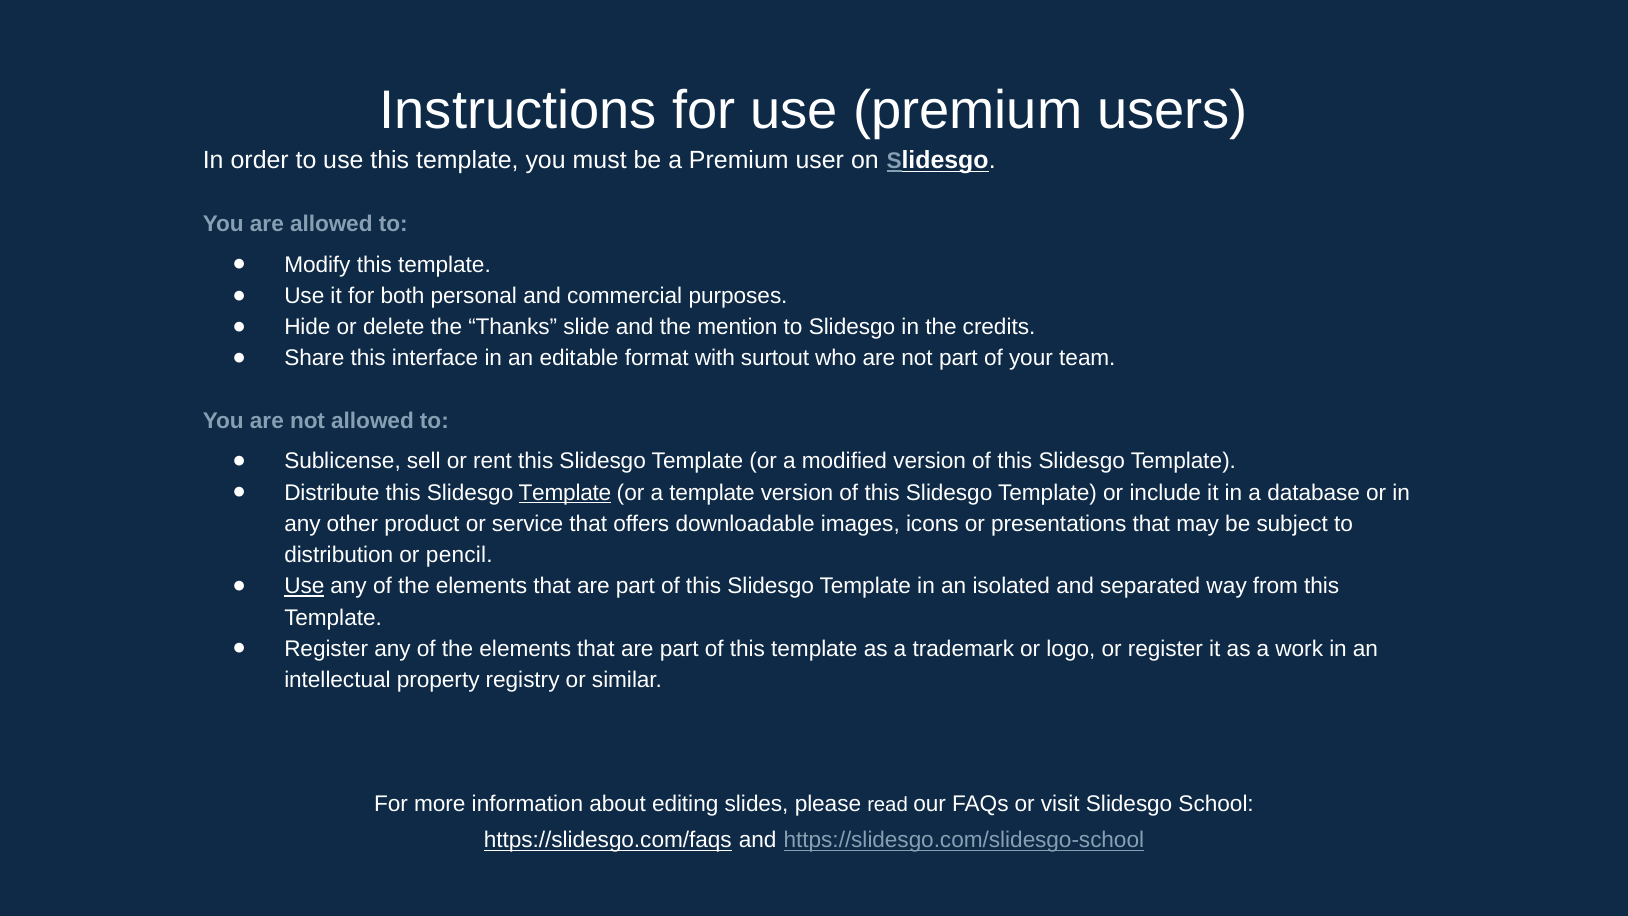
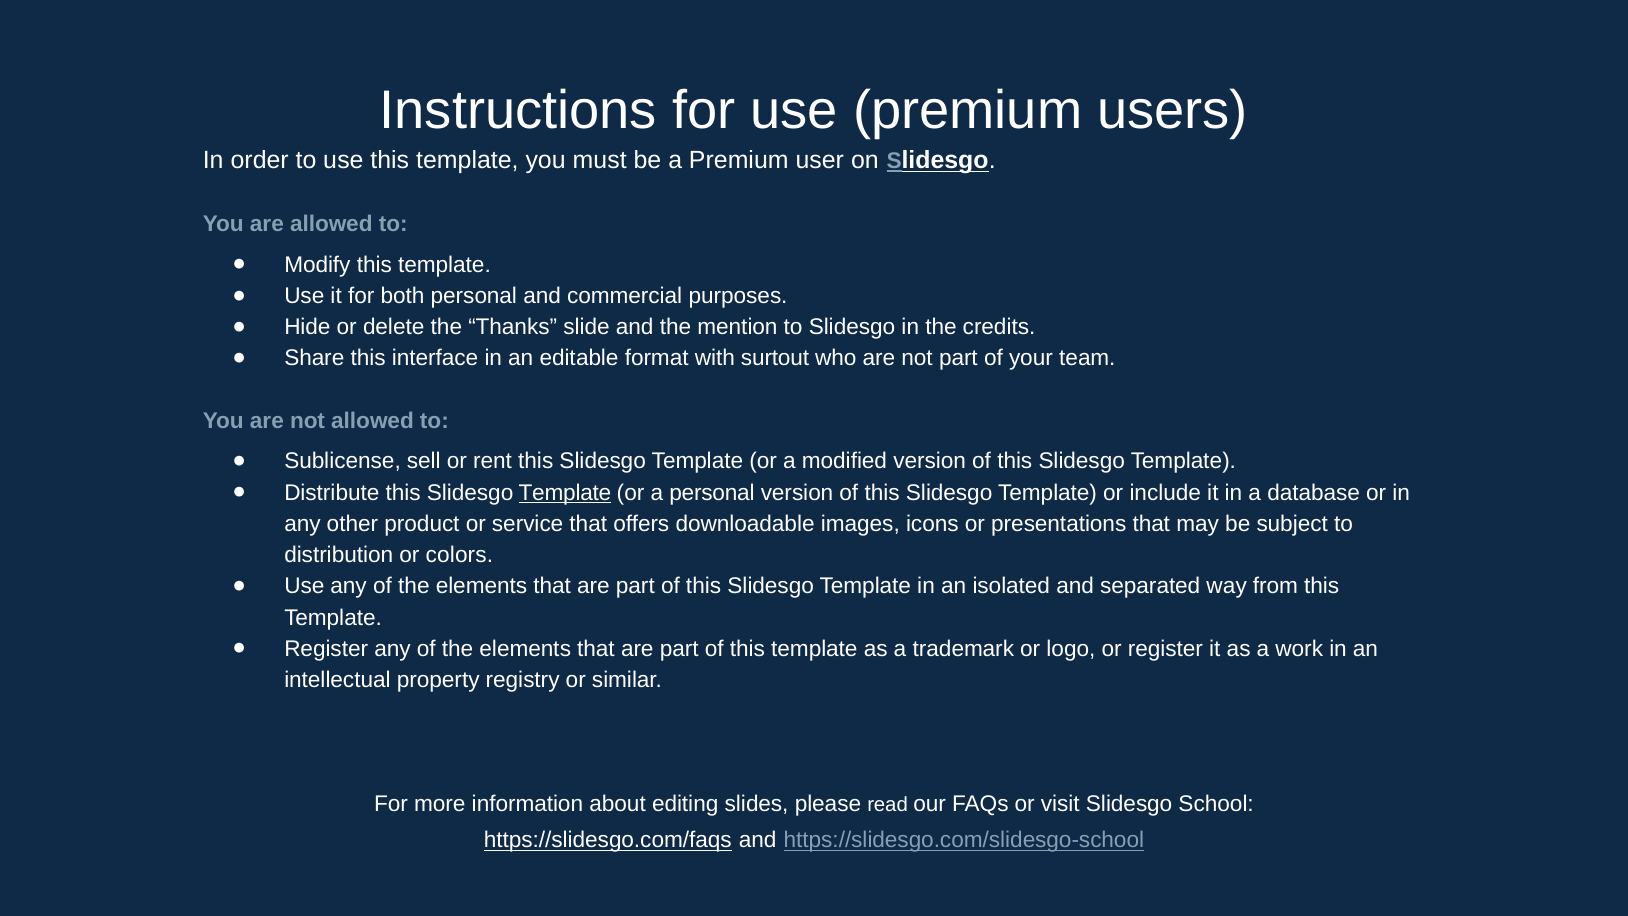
a template: template -> personal
pencil: pencil -> colors
Use at (304, 586) underline: present -> none
